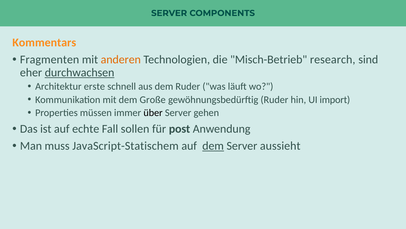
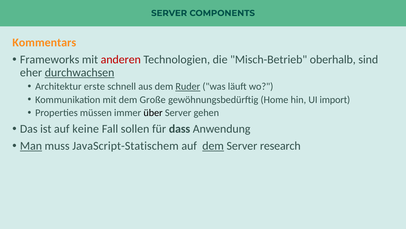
Fragmenten: Fragmenten -> Frameworks
anderen colour: orange -> red
research: research -> oberhalb
Ruder at (188, 86) underline: none -> present
gewöhnungsbedürftig Ruder: Ruder -> Home
echte: echte -> keine
post: post -> dass
Man underline: none -> present
aussieht: aussieht -> research
